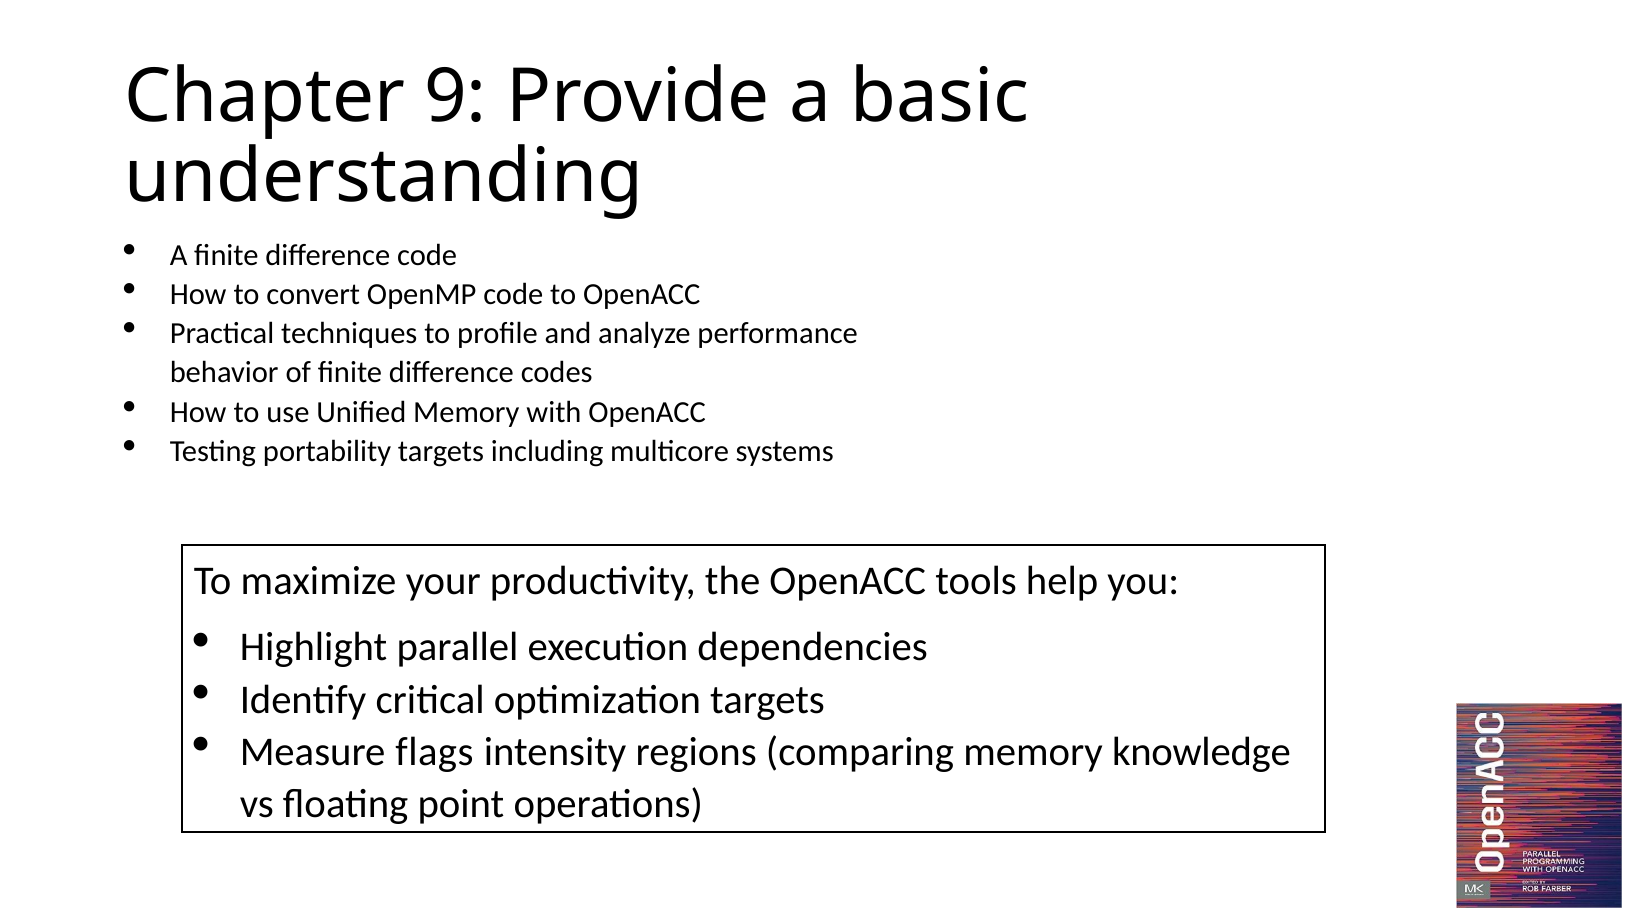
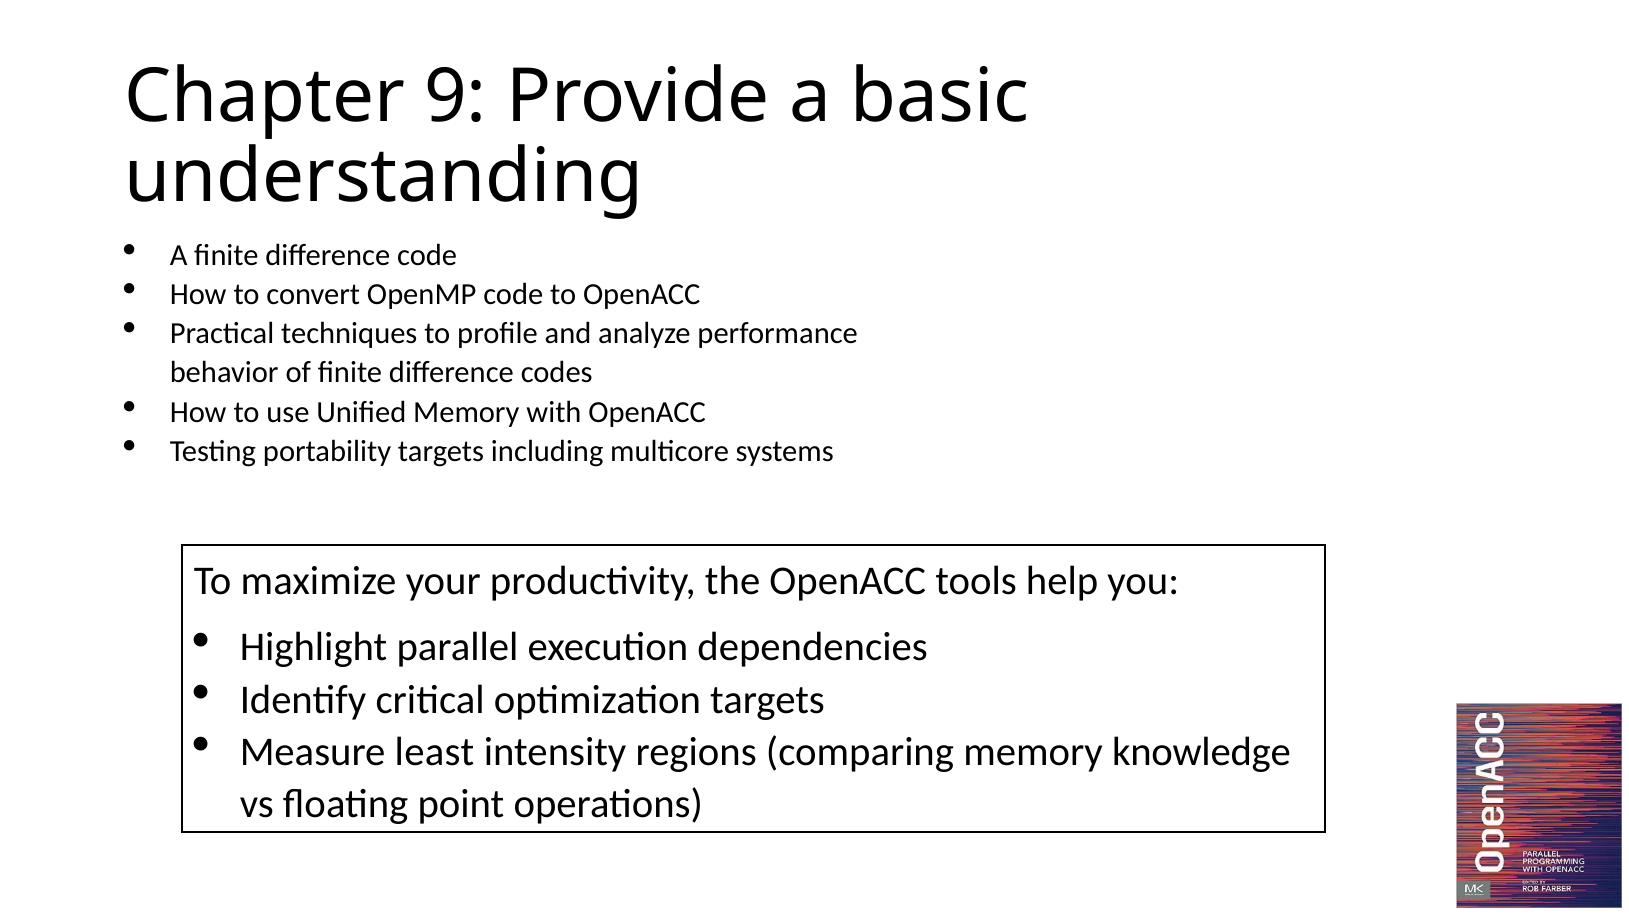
flags: flags -> least
